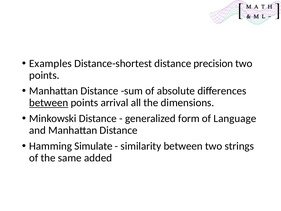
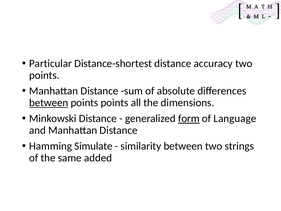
Examples: Examples -> Particular
precision: precision -> accuracy
points arrival: arrival -> points
form underline: none -> present
